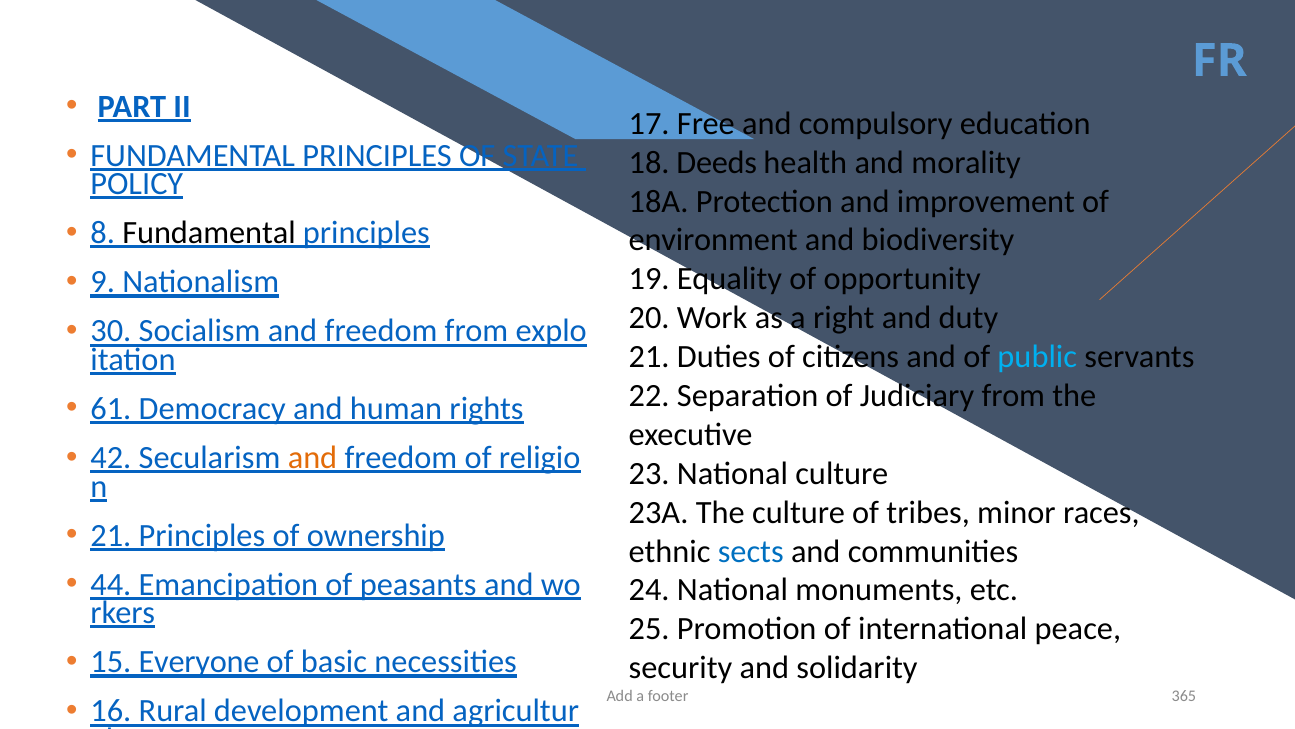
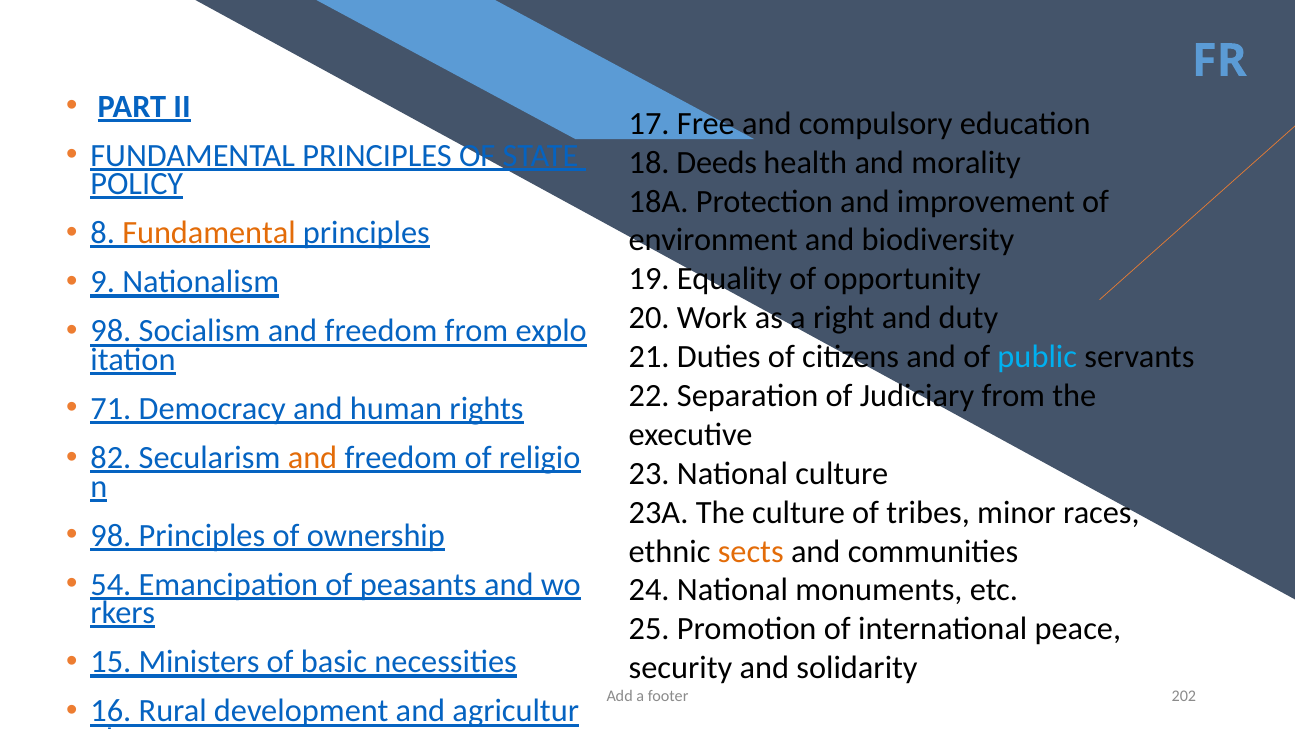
Fundamental at (209, 233) colour: black -> orange
30 at (111, 331): 30 -> 98
61: 61 -> 71
42: 42 -> 82
21 at (111, 535): 21 -> 98
sects colour: blue -> orange
44: 44 -> 54
Everyone: Everyone -> Ministers
365: 365 -> 202
